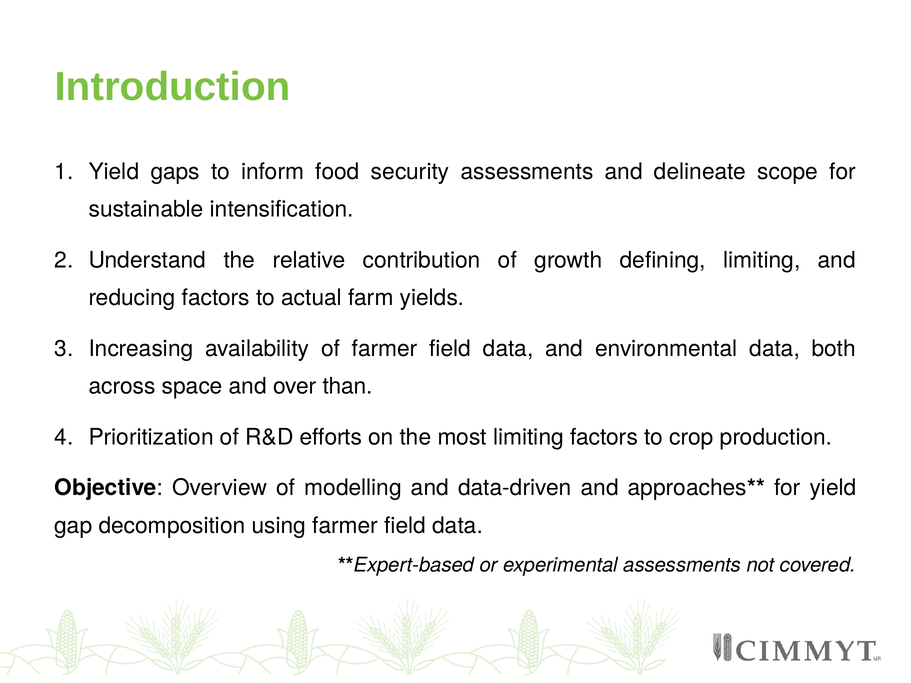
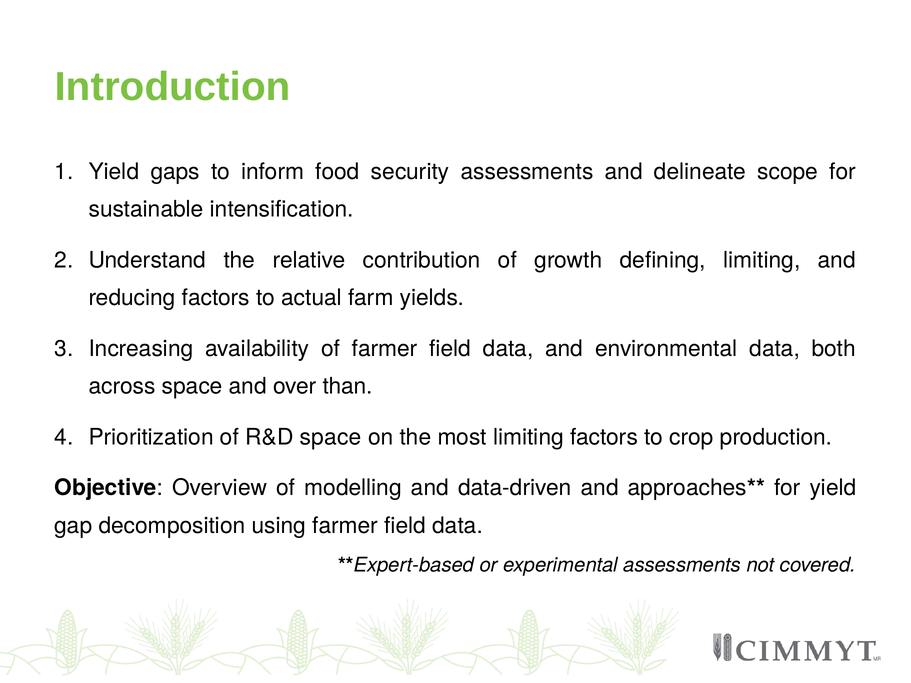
R&D efforts: efforts -> space
